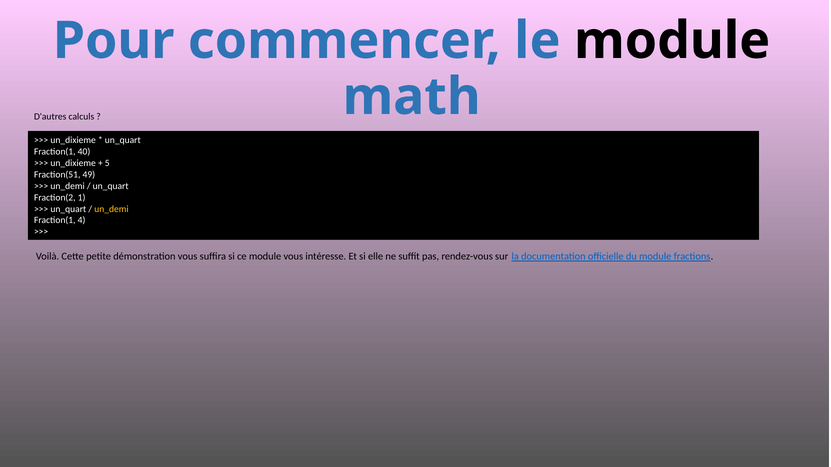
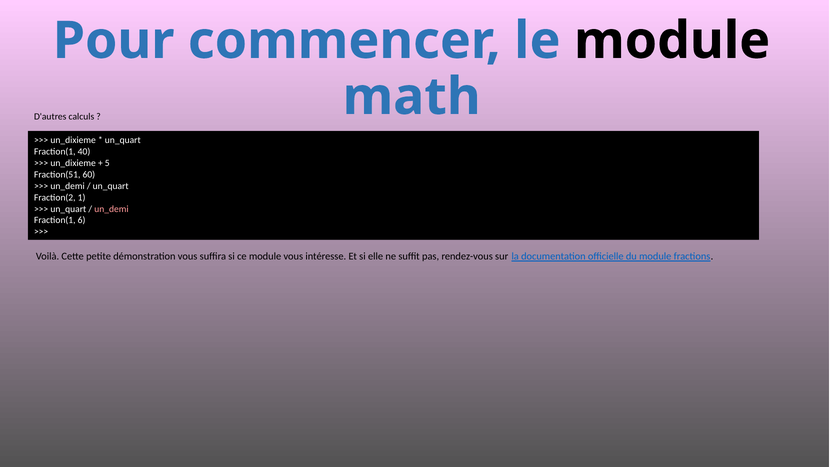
49: 49 -> 60
un_demi at (111, 209) colour: yellow -> pink
4: 4 -> 6
